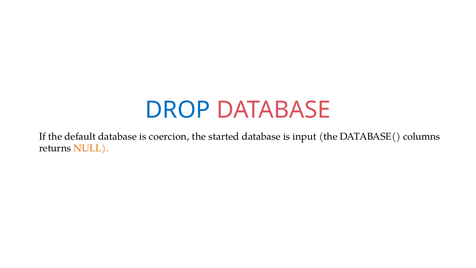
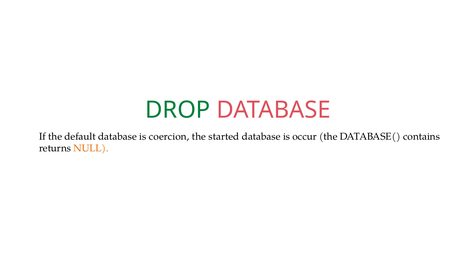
DROP colour: blue -> green
input: input -> occur
columns: columns -> contains
